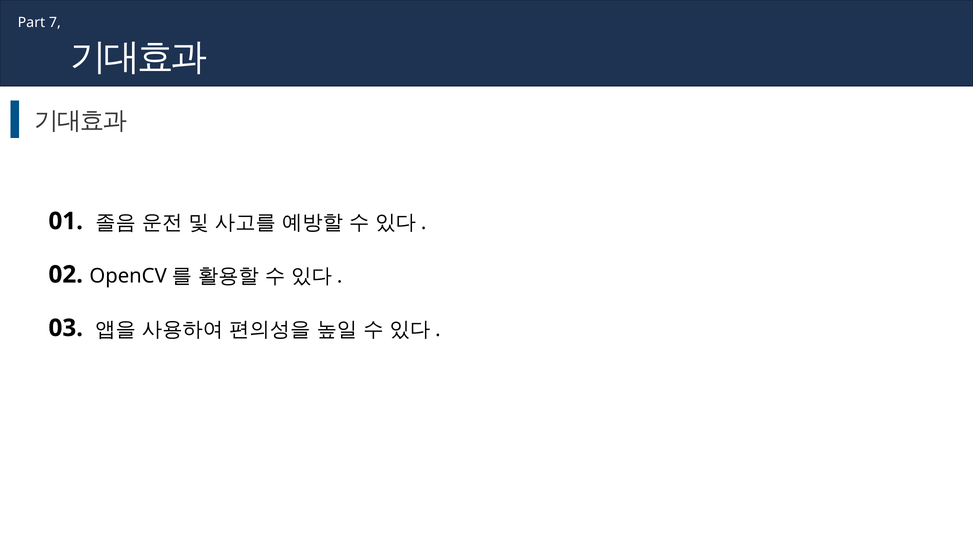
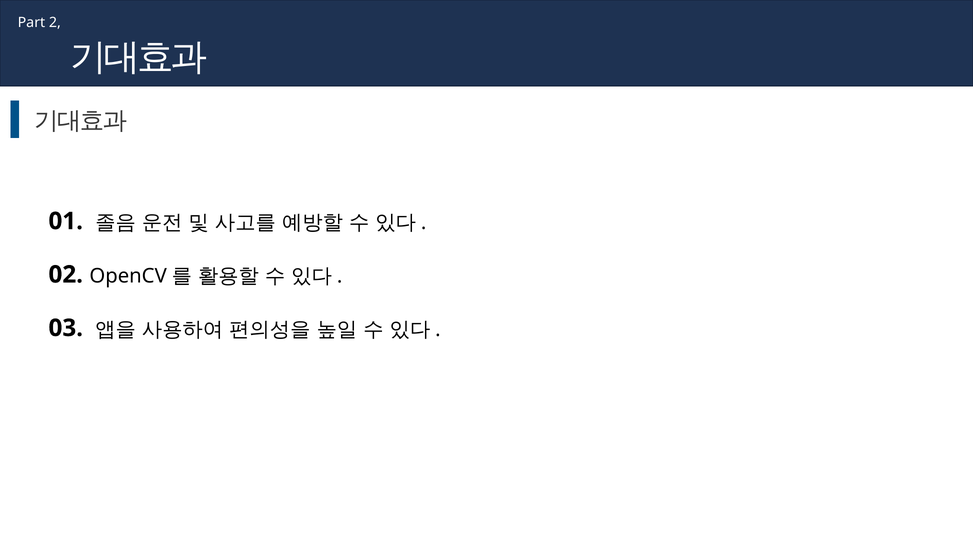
7: 7 -> 2
